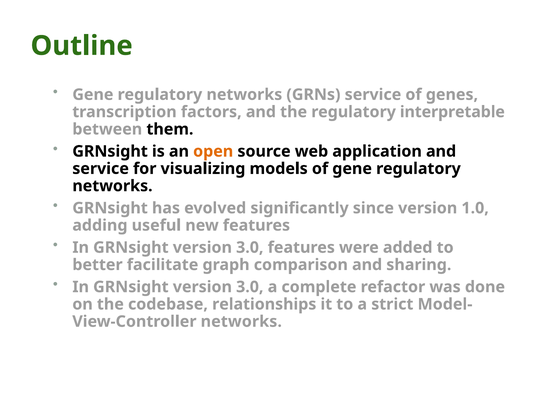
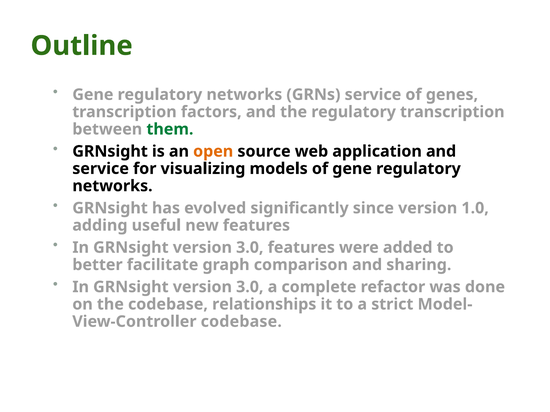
regulatory interpretable: interpretable -> transcription
them colour: black -> green
networks at (241, 322): networks -> codebase
